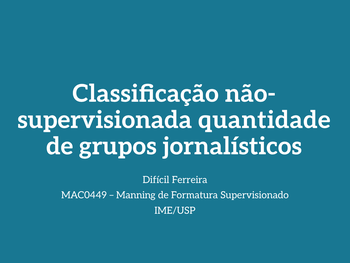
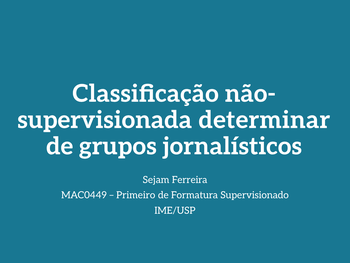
quantidade: quantidade -> determinar
Difícil: Difícil -> Sejam
Manning: Manning -> Primeiro
